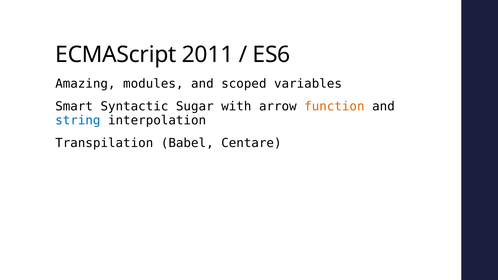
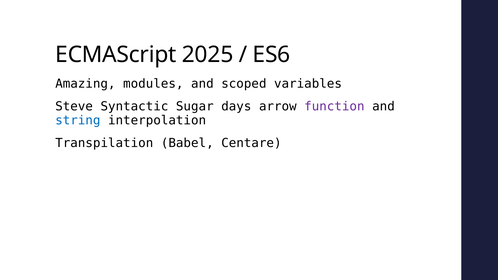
2011: 2011 -> 2025
Smart: Smart -> Steve
with: with -> days
function colour: orange -> purple
